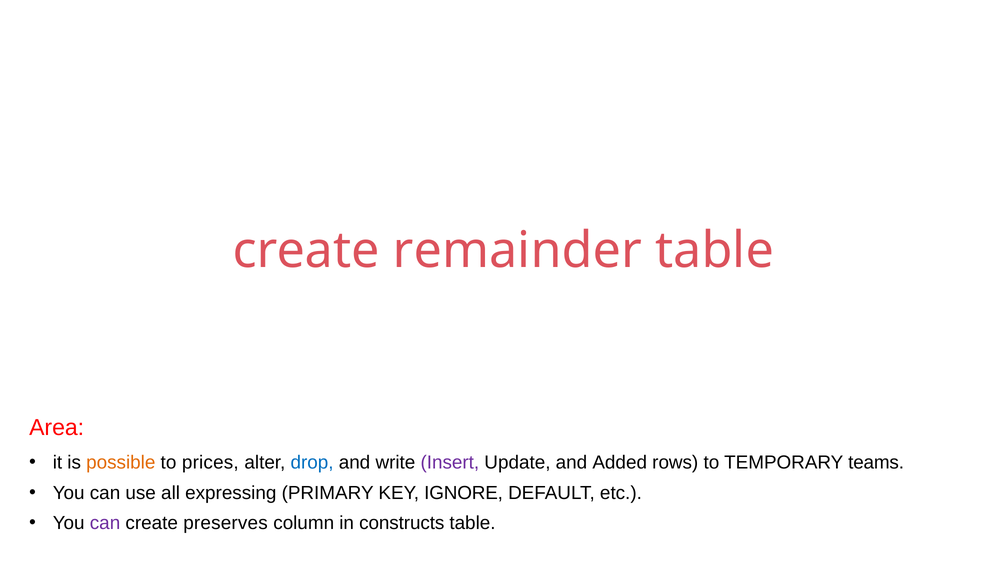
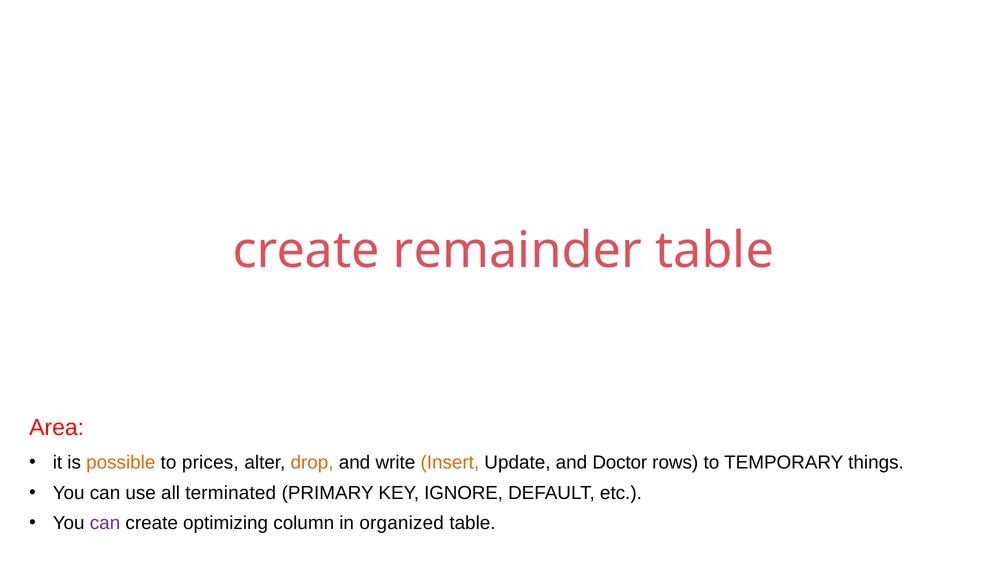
drop colour: blue -> orange
Insert colour: purple -> orange
Added: Added -> Doctor
teams: teams -> things
expressing: expressing -> terminated
preserves: preserves -> optimizing
constructs: constructs -> organized
